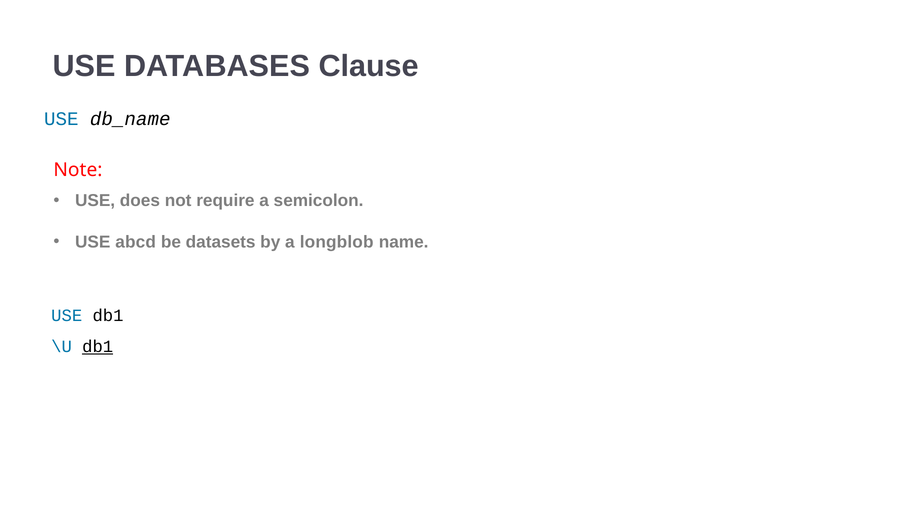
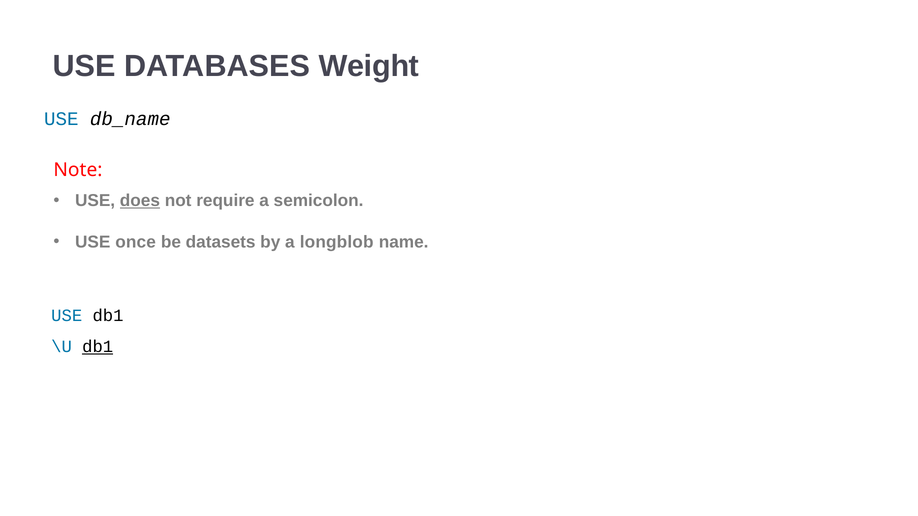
Clause: Clause -> Weight
does underline: none -> present
abcd: abcd -> once
